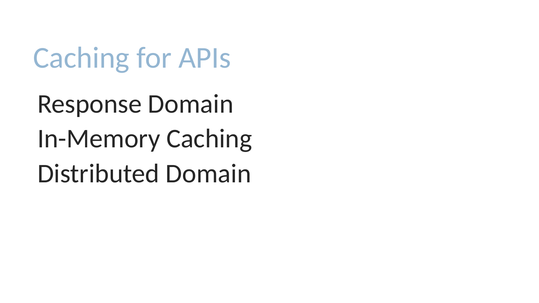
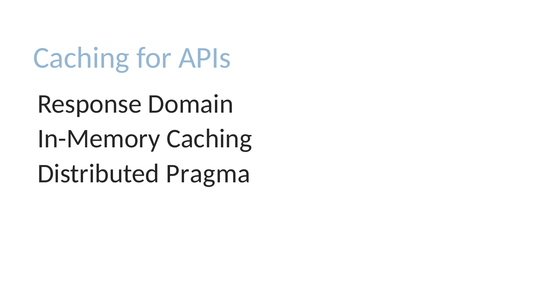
Distributed Domain: Domain -> Pragma
